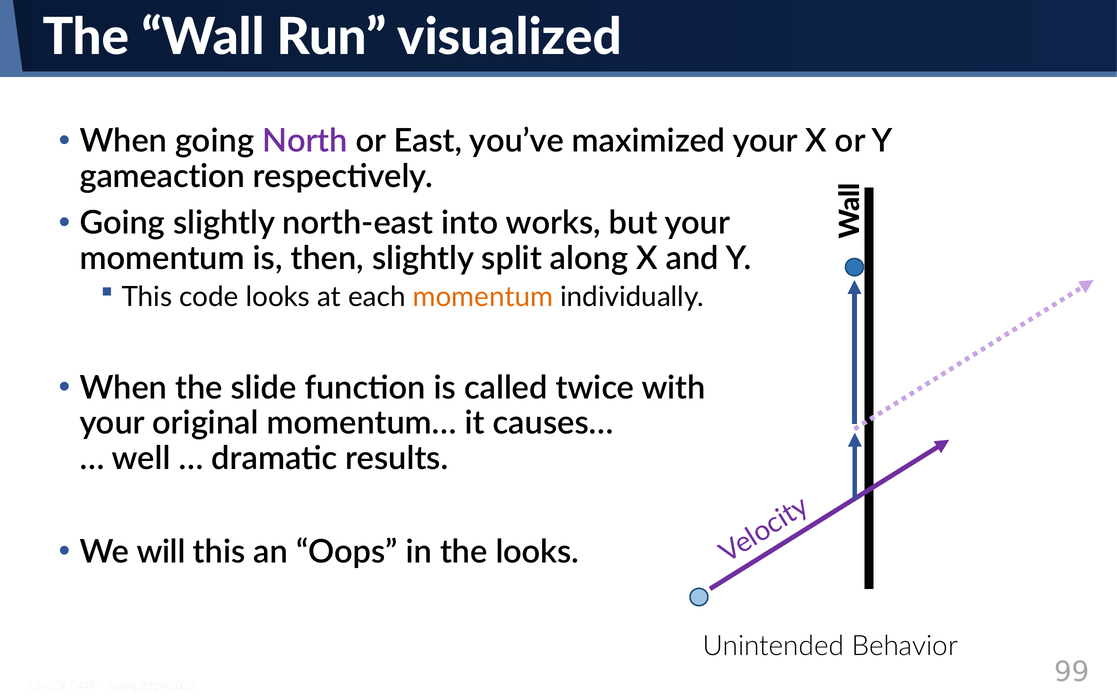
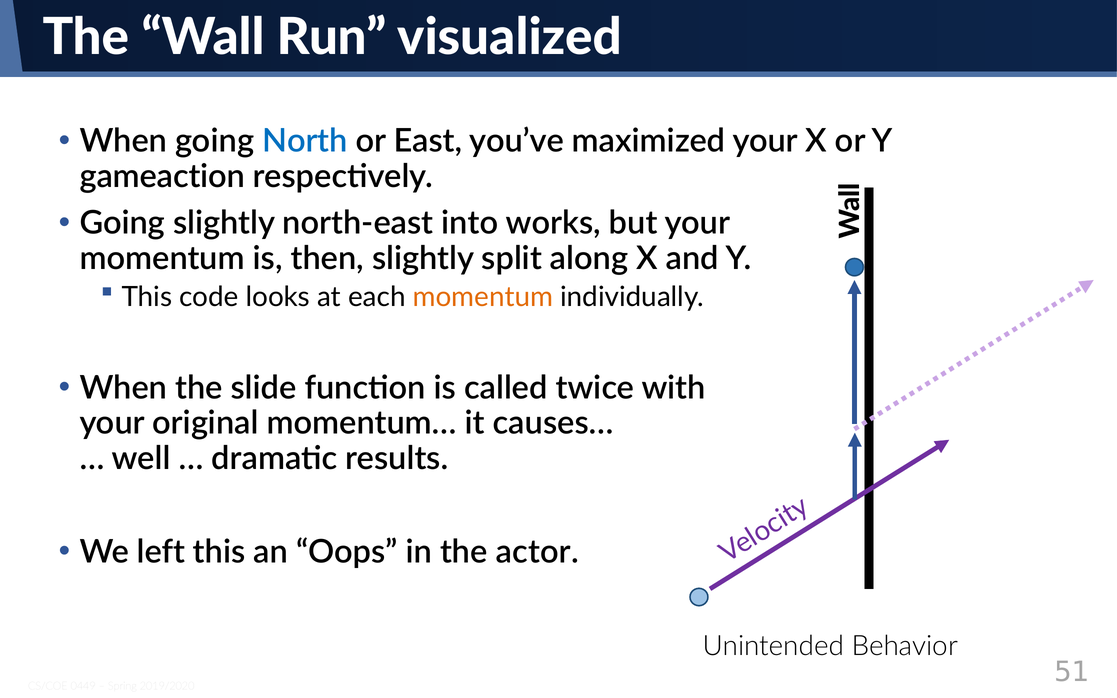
North colour: purple -> blue
will: will -> left
the looks: looks -> actor
99: 99 -> 51
